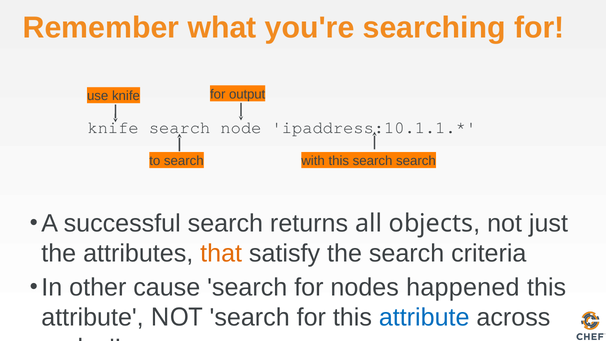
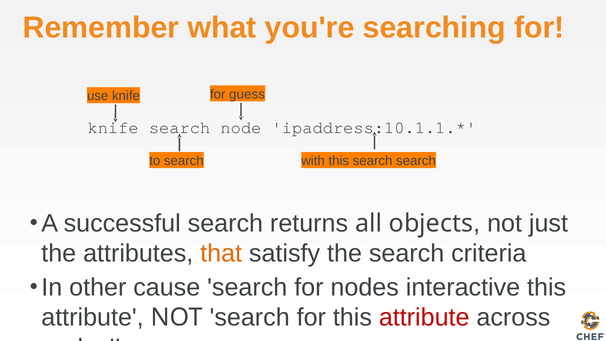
output: output -> guess
happened: happened -> interactive
attribute at (424, 318) colour: blue -> red
